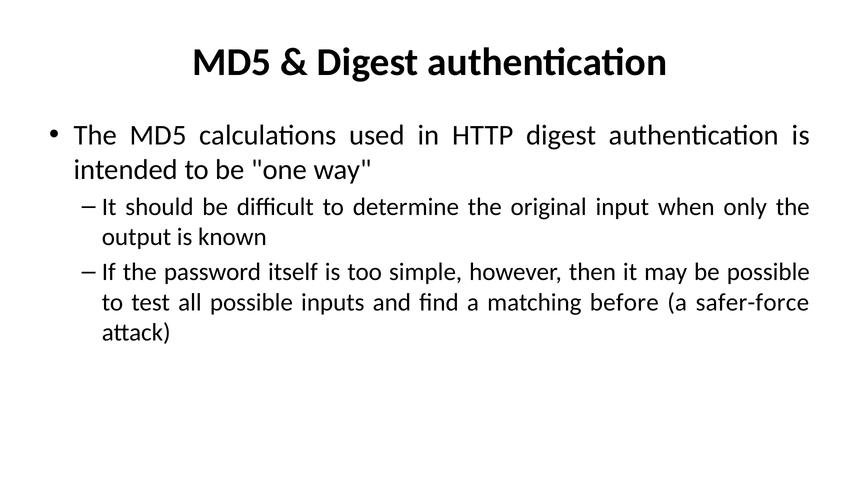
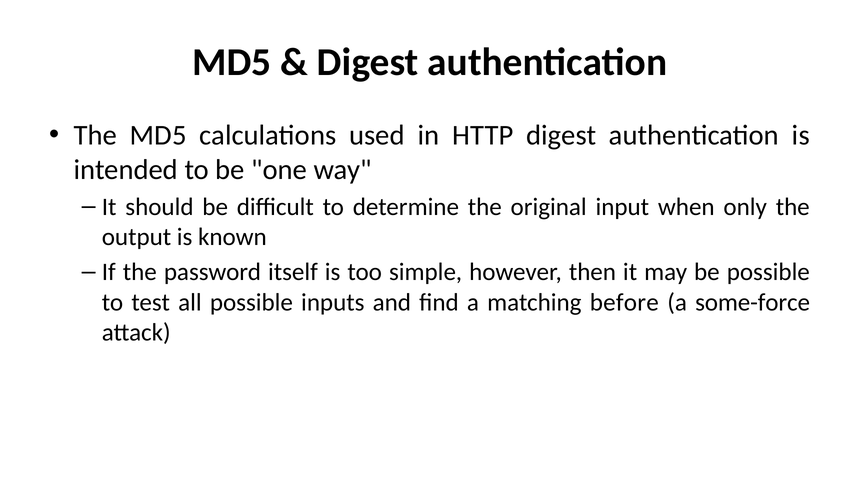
safer-force: safer-force -> some-force
